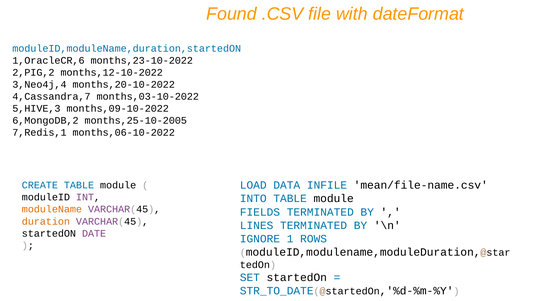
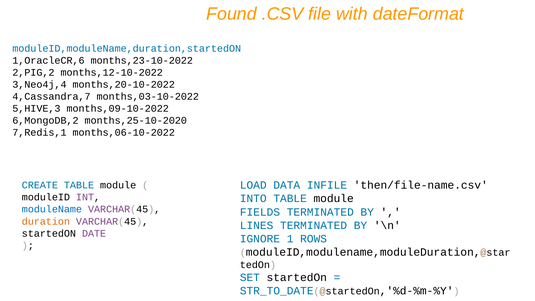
months,25-10-2005: months,25-10-2005 -> months,25-10-2020
mean/file-name.csv: mean/file-name.csv -> then/file-name.csv
moduleName colour: orange -> blue
